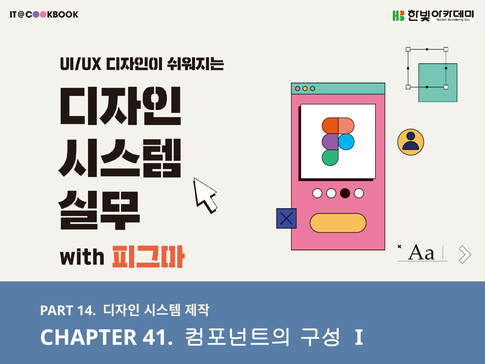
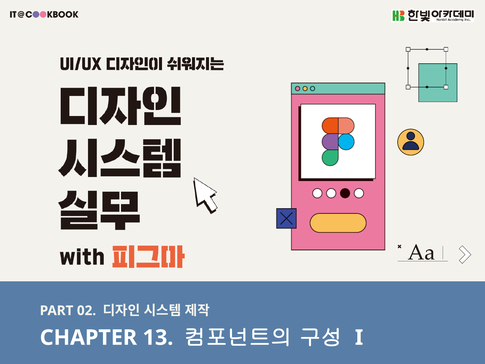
14: 14 -> 02
41: 41 -> 13
